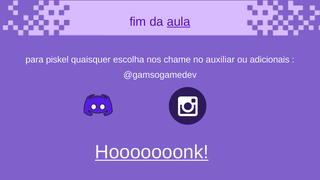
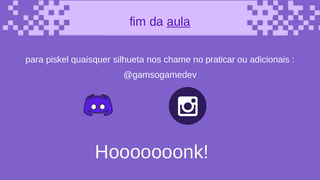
escolha: escolha -> silhueta
auxiliar: auxiliar -> praticar
Hooooooonk underline: present -> none
